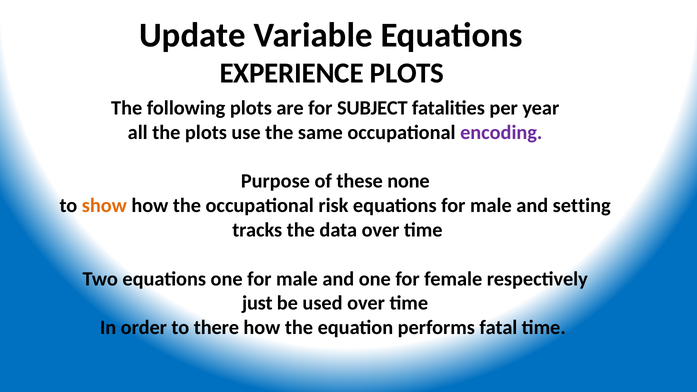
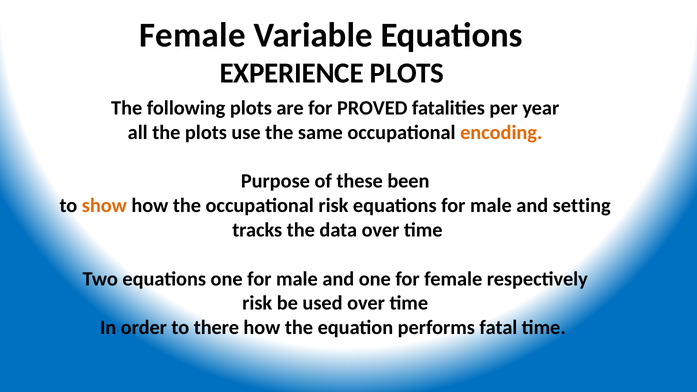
Update at (193, 35): Update -> Female
SUBJECT: SUBJECT -> PROVED
encoding colour: purple -> orange
none: none -> been
just at (257, 303): just -> risk
